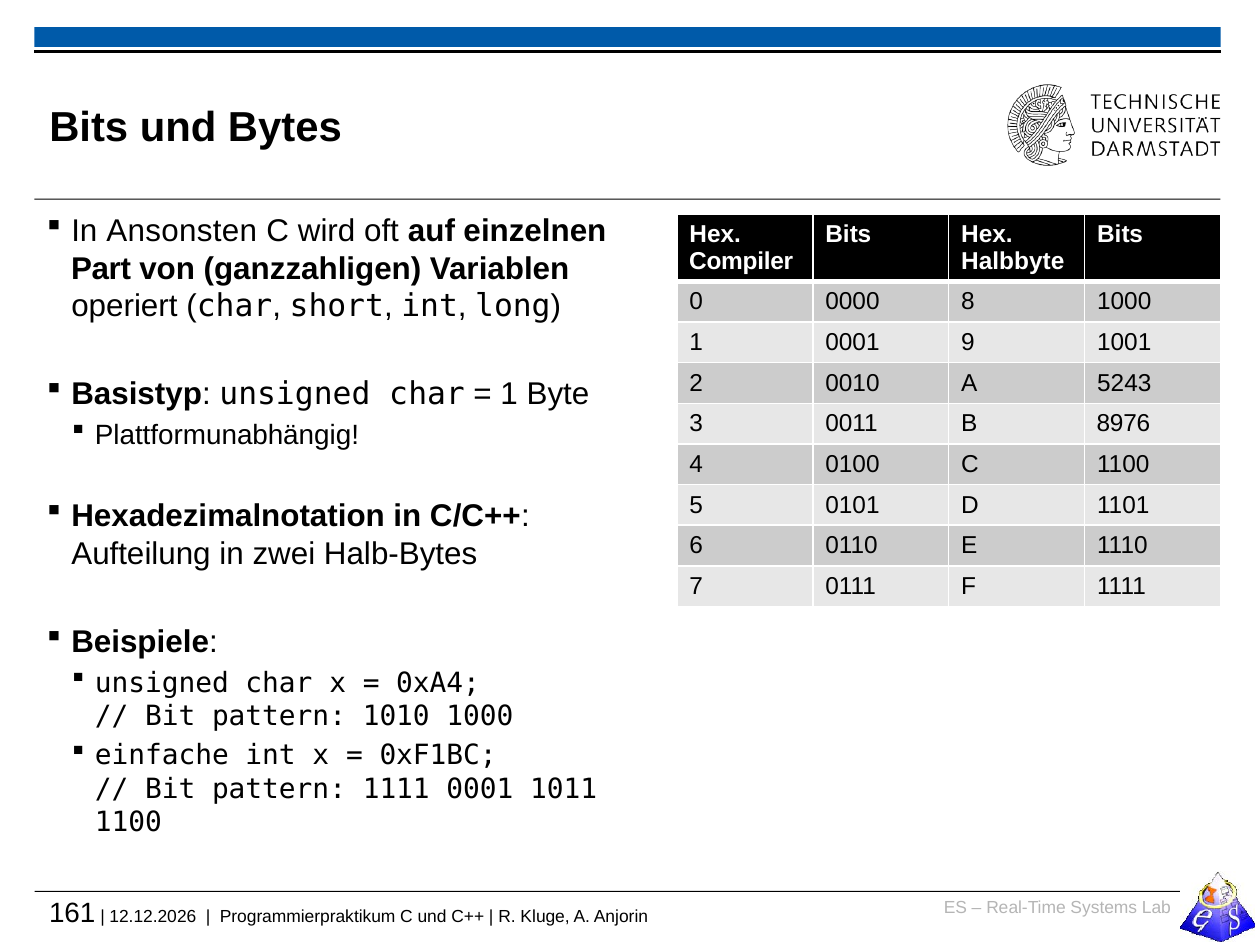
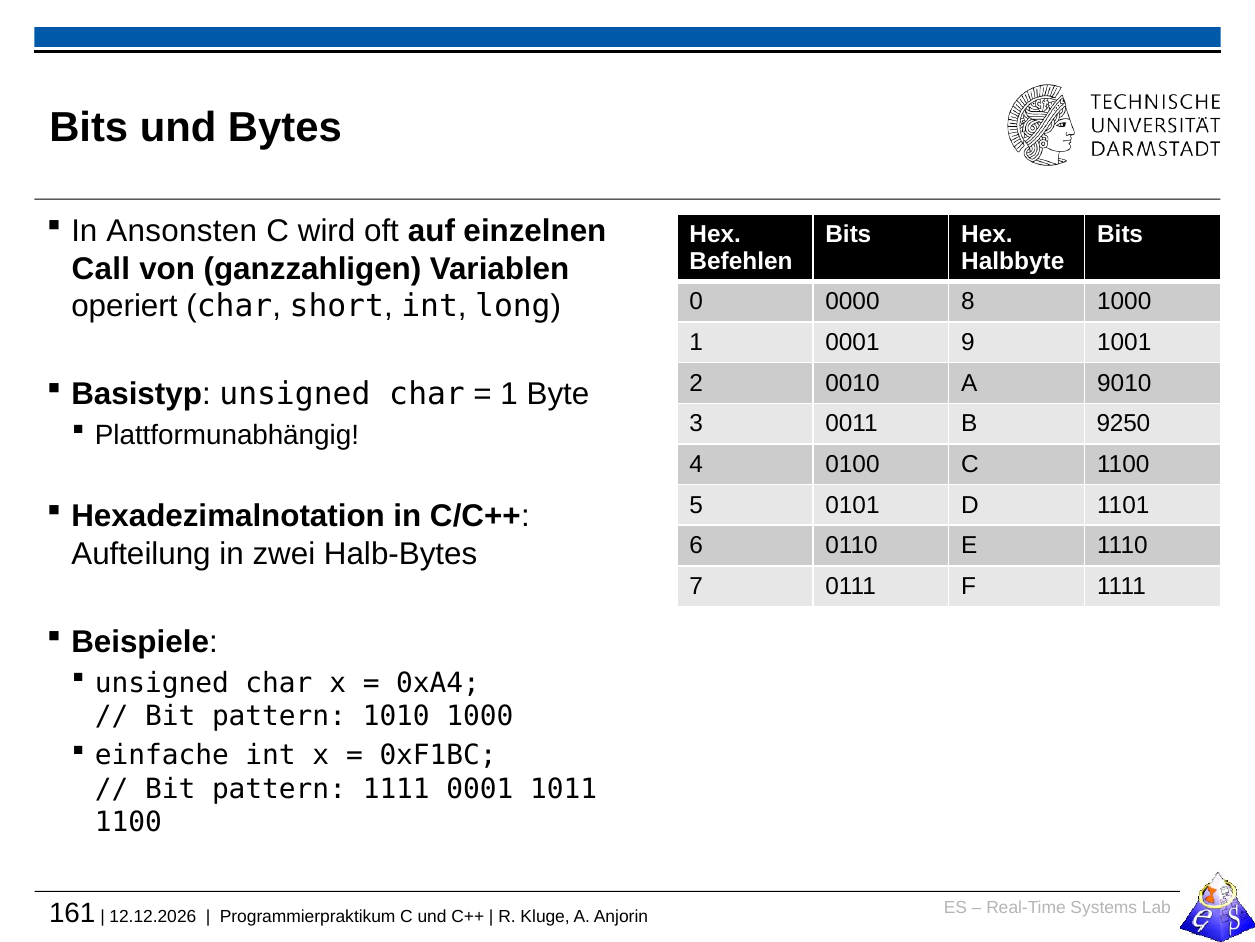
Compiler: Compiler -> Befehlen
Part: Part -> Call
5243: 5243 -> 9010
8976: 8976 -> 9250
